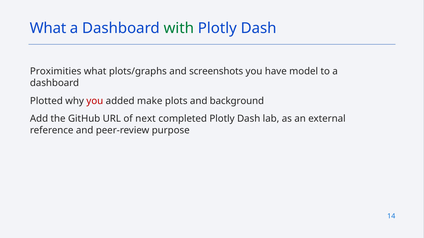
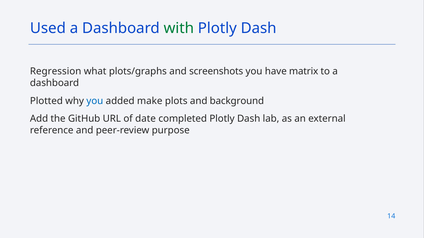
What at (48, 28): What -> Used
Proximities: Proximities -> Regression
model: model -> matrix
you at (95, 101) colour: red -> blue
next: next -> date
